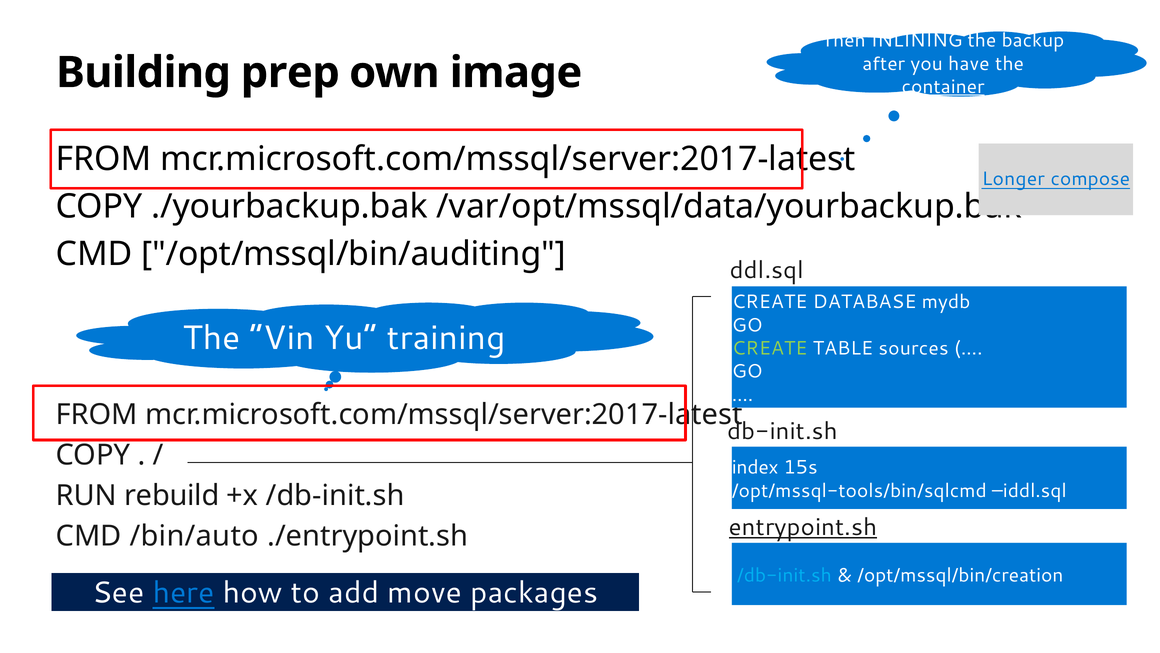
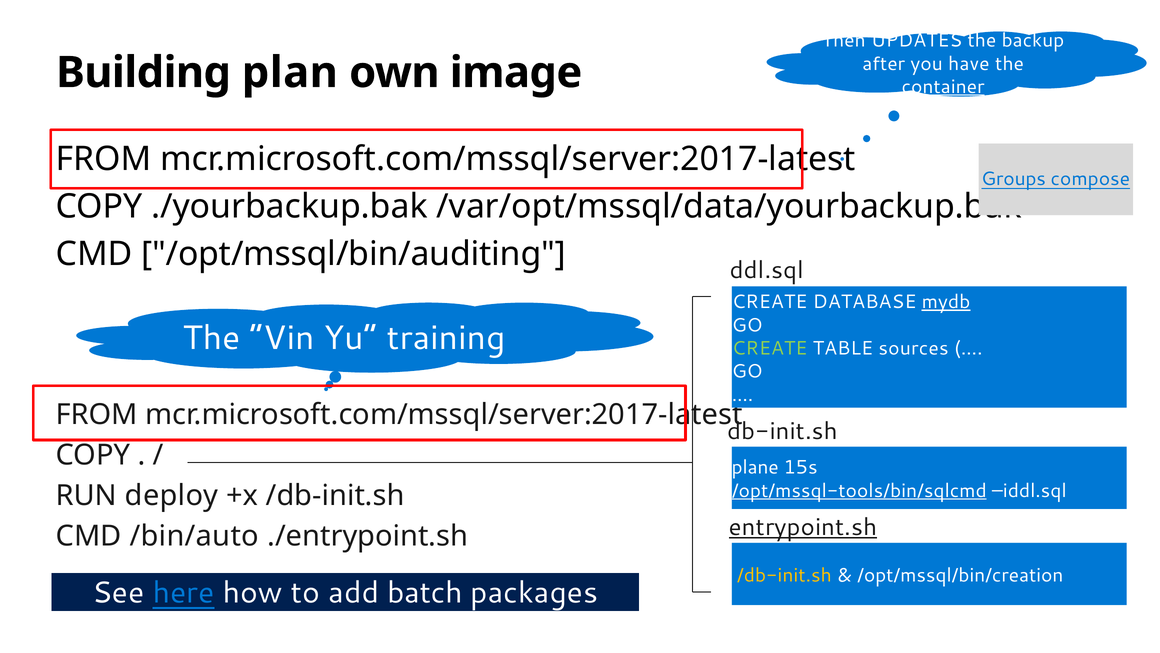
INLINING: INLINING -> UPDATES
prep: prep -> plan
Longer: Longer -> Groups
mydb underline: none -> present
index: index -> plane
/opt/mssql-tools/bin/sqlcmd underline: none -> present
rebuild: rebuild -> deploy
/db-init.sh at (784, 575) colour: light blue -> yellow
move: move -> batch
